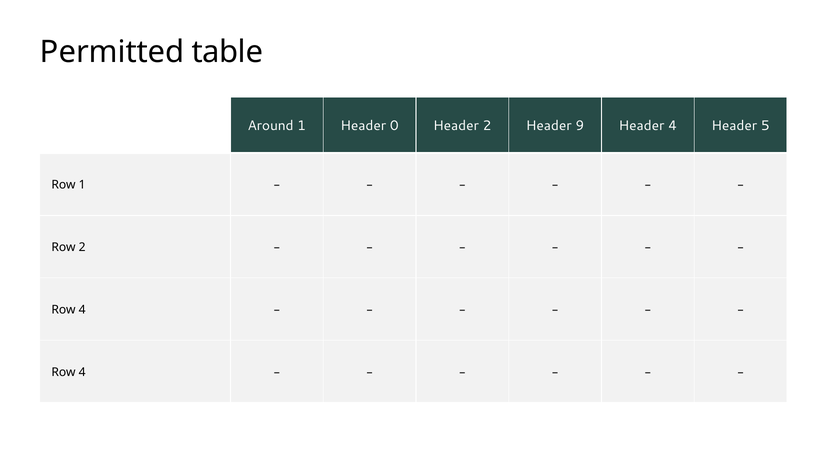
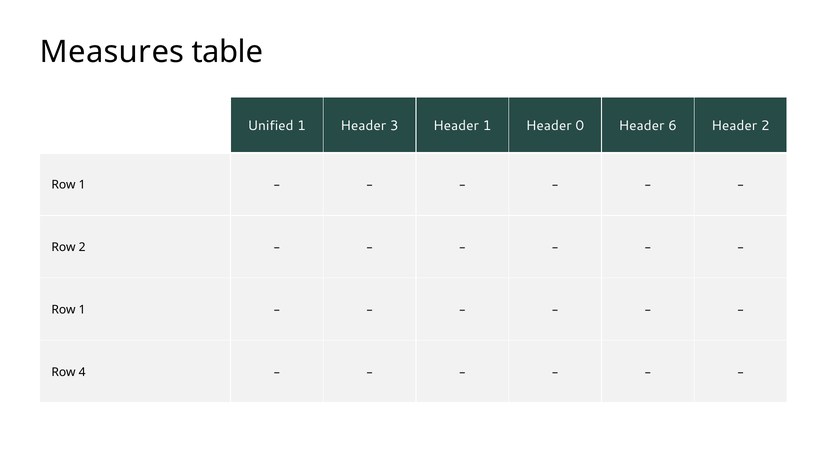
Permitted: Permitted -> Measures
Around: Around -> Unified
0: 0 -> 3
Header 2: 2 -> 1
9: 9 -> 0
Header 4: 4 -> 6
Header 5: 5 -> 2
4 at (82, 310): 4 -> 1
